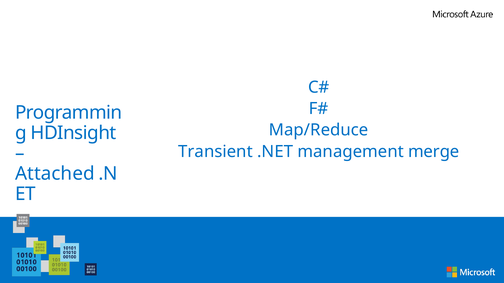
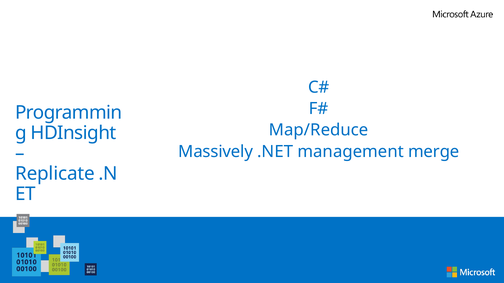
Transient: Transient -> Massively
Attached: Attached -> Replicate
